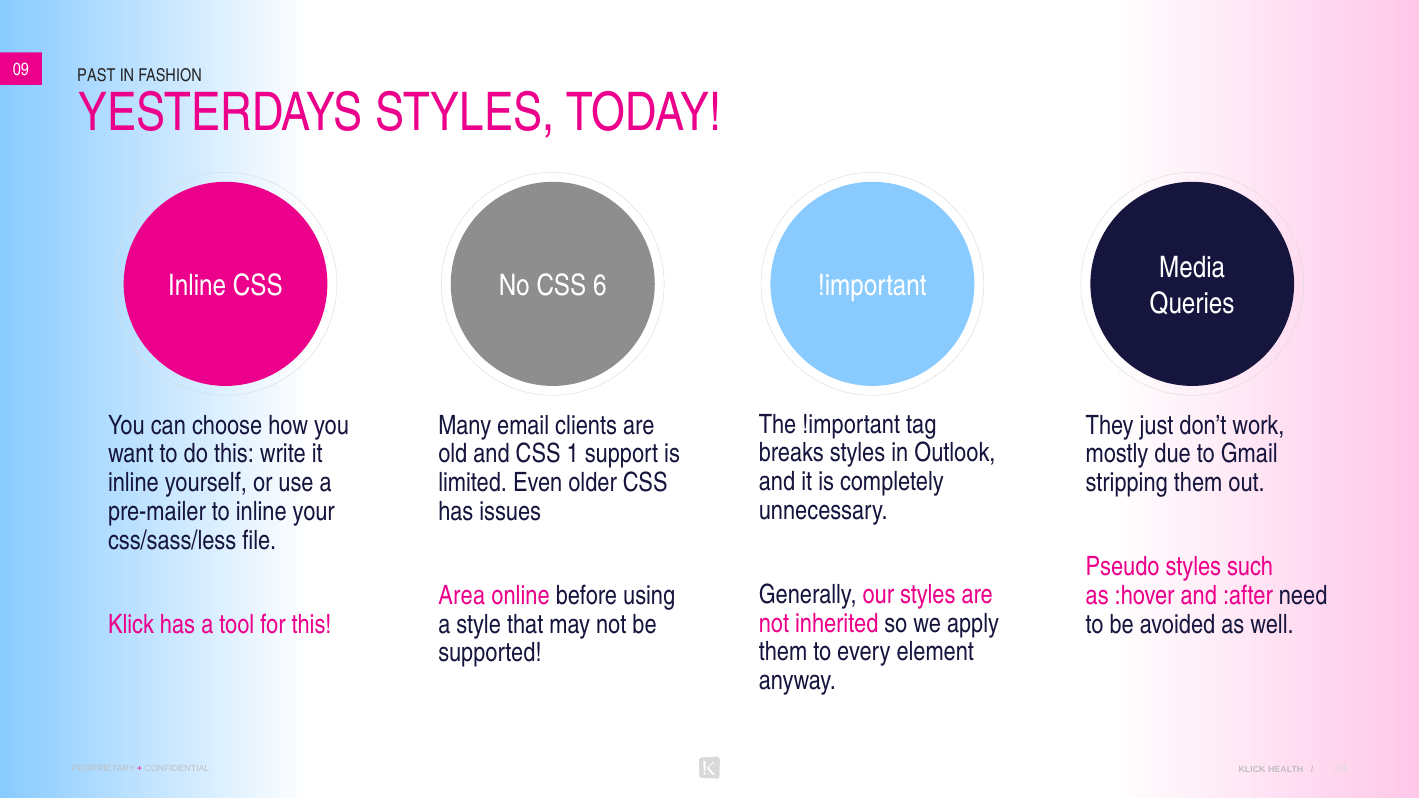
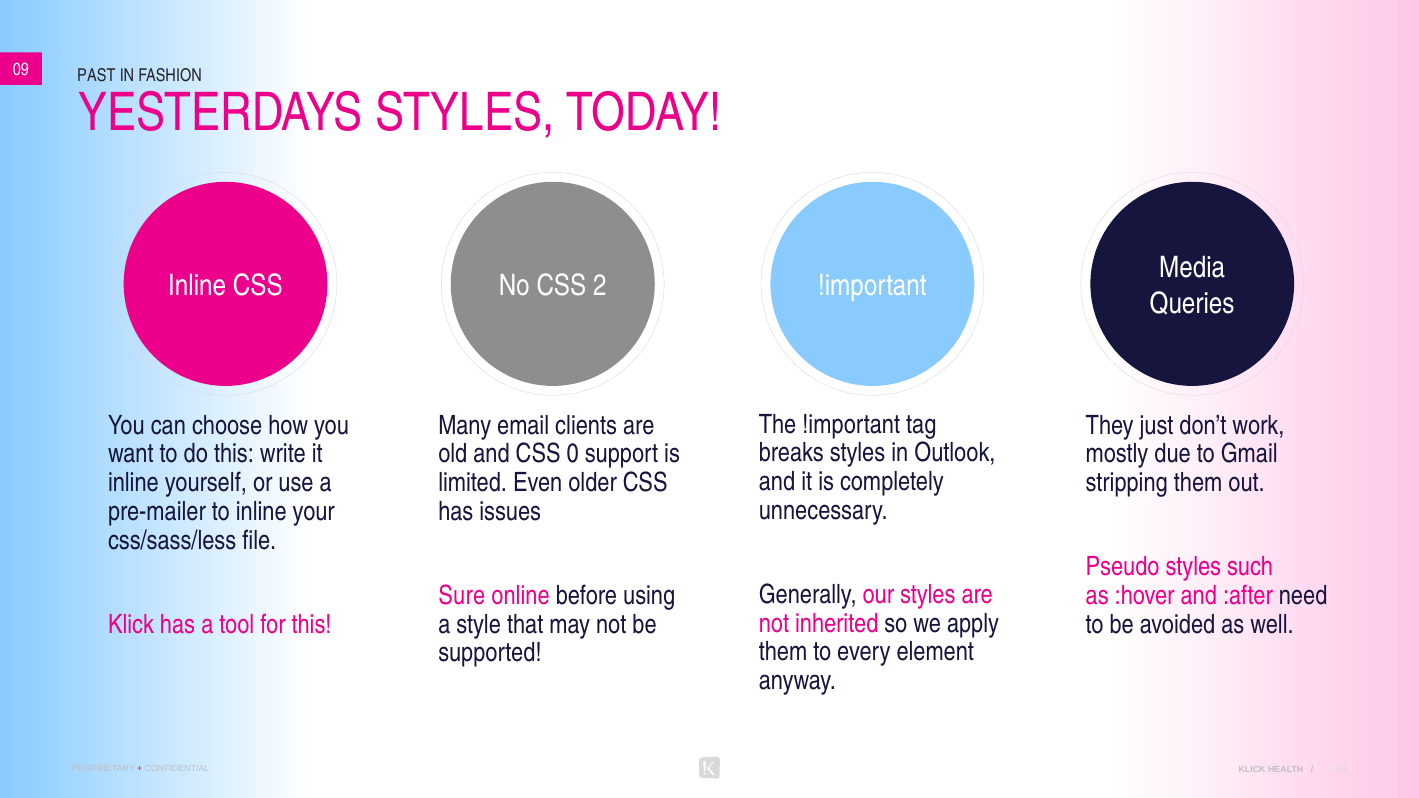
6: 6 -> 2
1: 1 -> 0
Area: Area -> Sure
